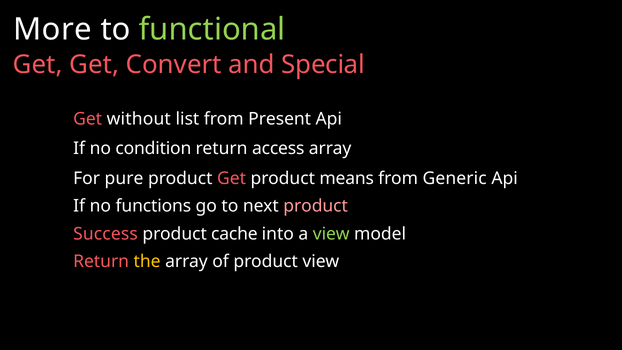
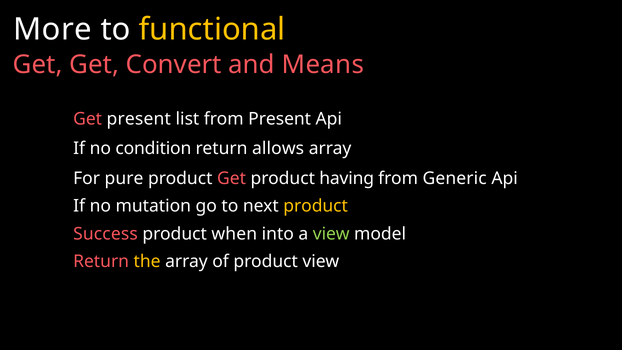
functional colour: light green -> yellow
Special: Special -> Means
Get without: without -> present
access: access -> allows
means: means -> having
functions: functions -> mutation
product at (316, 206) colour: pink -> yellow
cache: cache -> when
